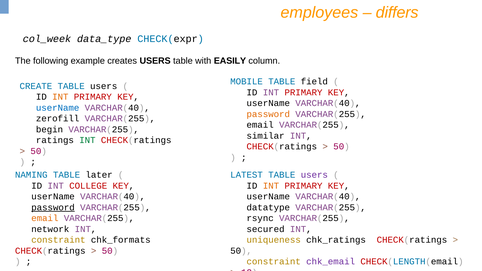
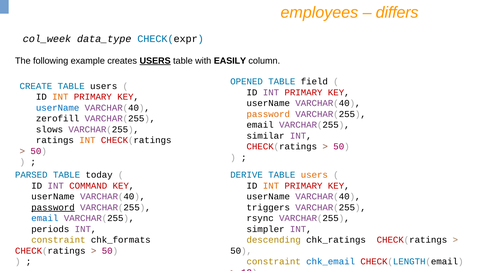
USERS at (155, 61) underline: none -> present
MOBILE: MOBILE -> OPENED
begin: begin -> slows
INT at (87, 140) colour: green -> orange
NAMING: NAMING -> PARSED
later: later -> today
LATEST: LATEST -> DERIVE
users at (314, 175) colour: purple -> orange
COLLEGE: COLLEGE -> COMMAND
datatype: datatype -> triggers
email at (45, 218) colour: orange -> blue
network: network -> periods
secured: secured -> simpler
uniqueness: uniqueness -> descending
chk_email colour: purple -> blue
